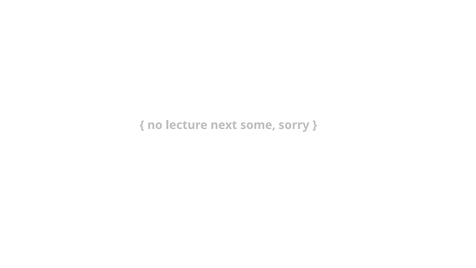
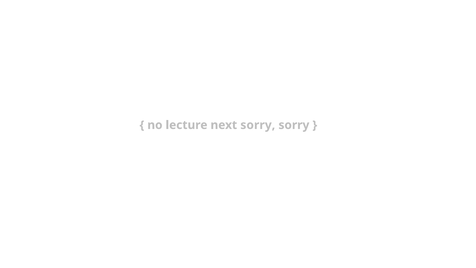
next some: some -> sorry
